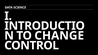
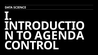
CHANGE: CHANGE -> AGENDA
